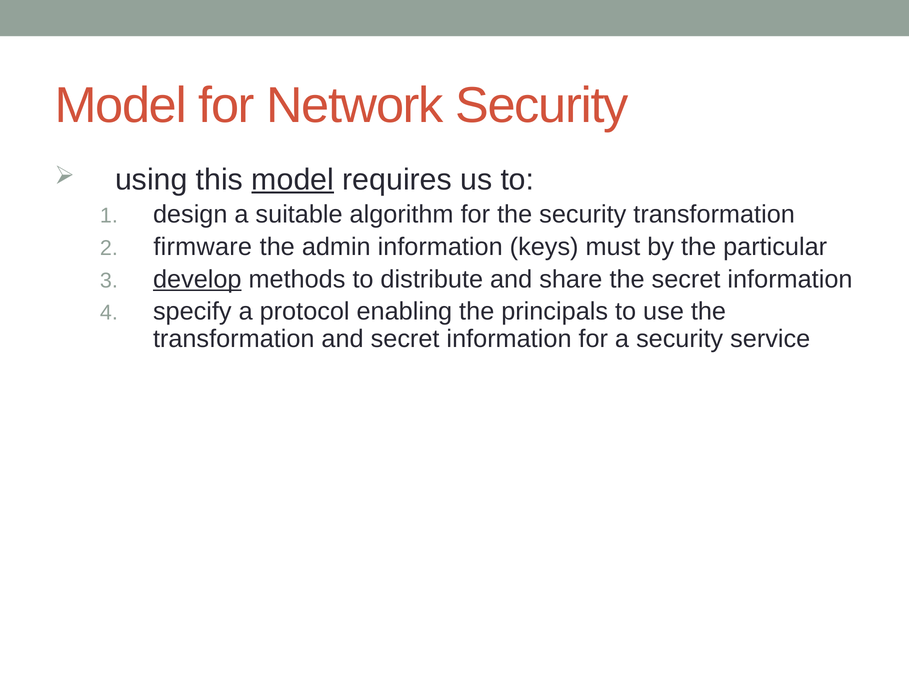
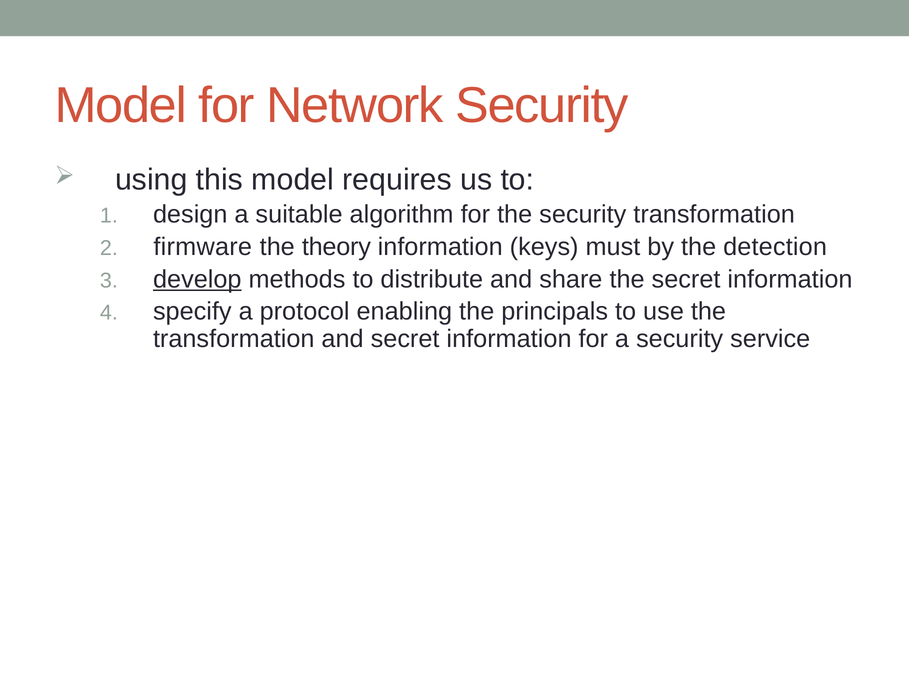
model at (293, 180) underline: present -> none
admin: admin -> theory
particular: particular -> detection
